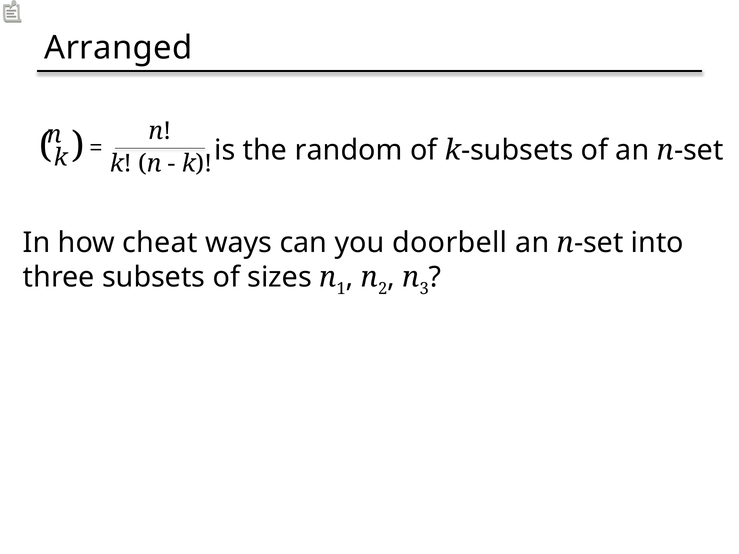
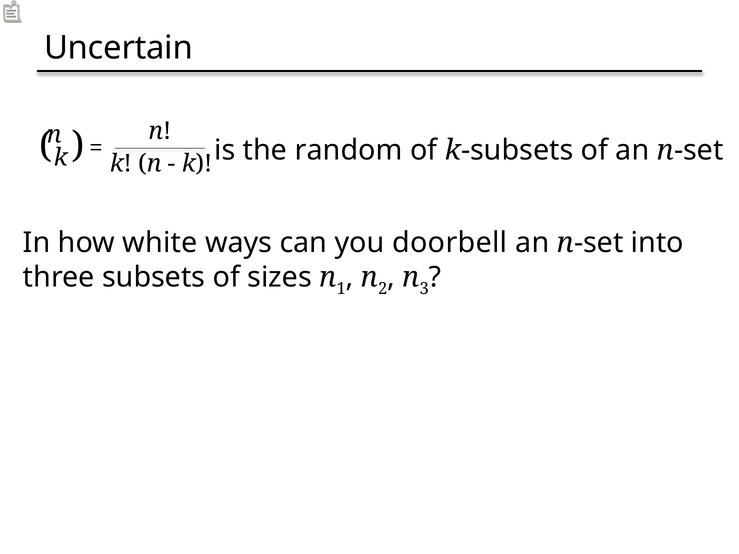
Arranged: Arranged -> Uncertain
cheat: cheat -> white
